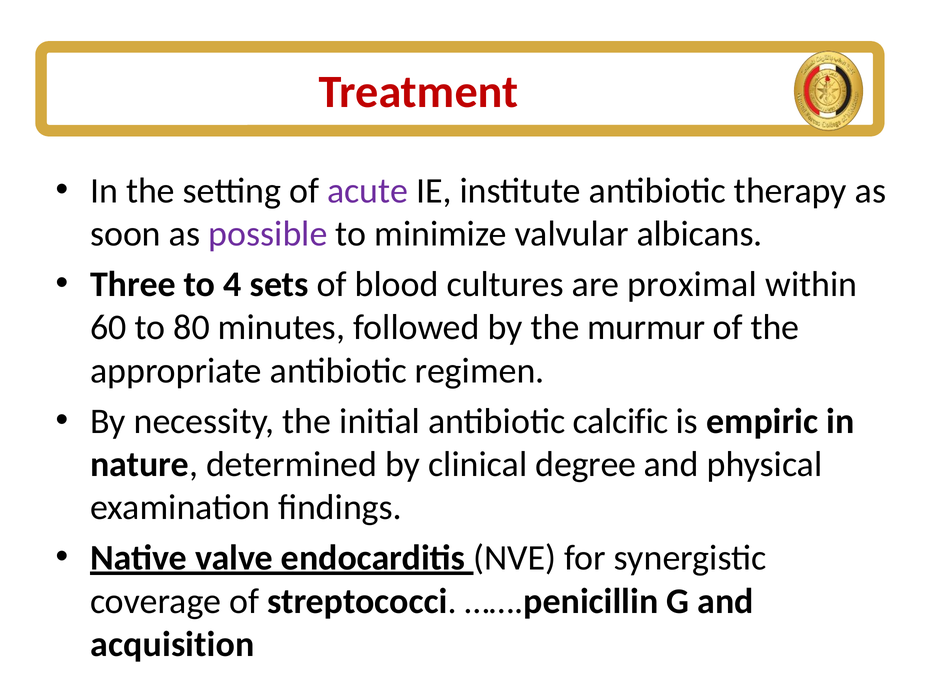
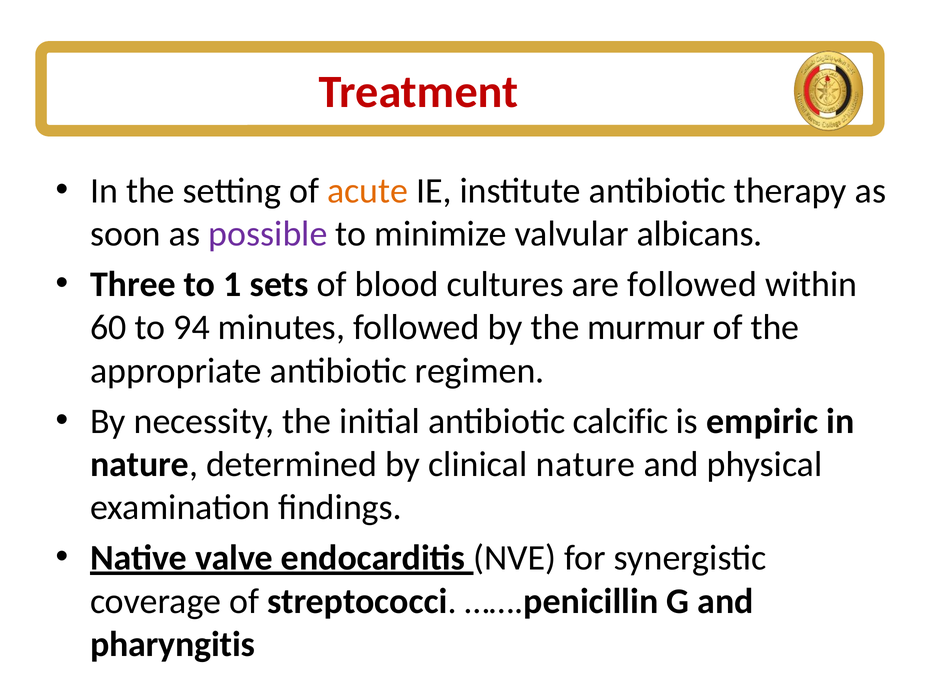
acute colour: purple -> orange
4: 4 -> 1
are proximal: proximal -> followed
80: 80 -> 94
clinical degree: degree -> nature
acquisition: acquisition -> pharyngitis
